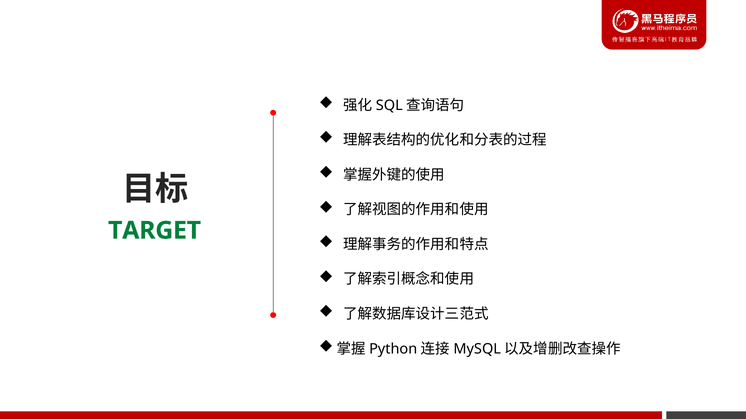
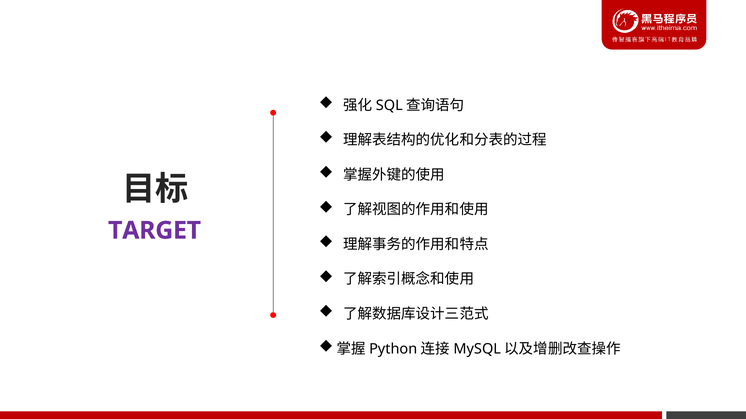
TARGET colour: green -> purple
